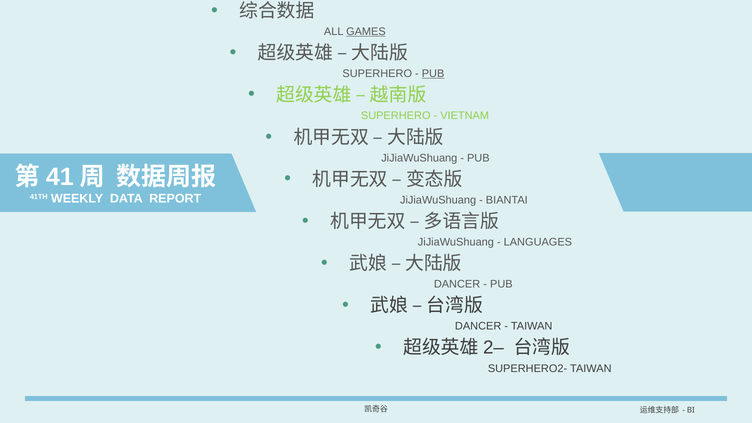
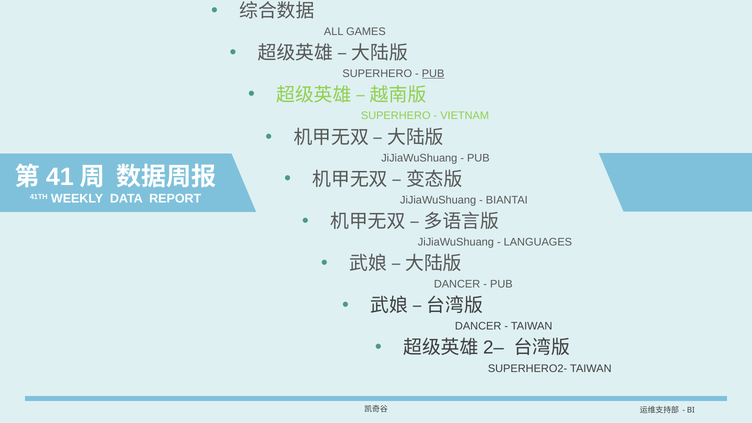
GAMES underline: present -> none
